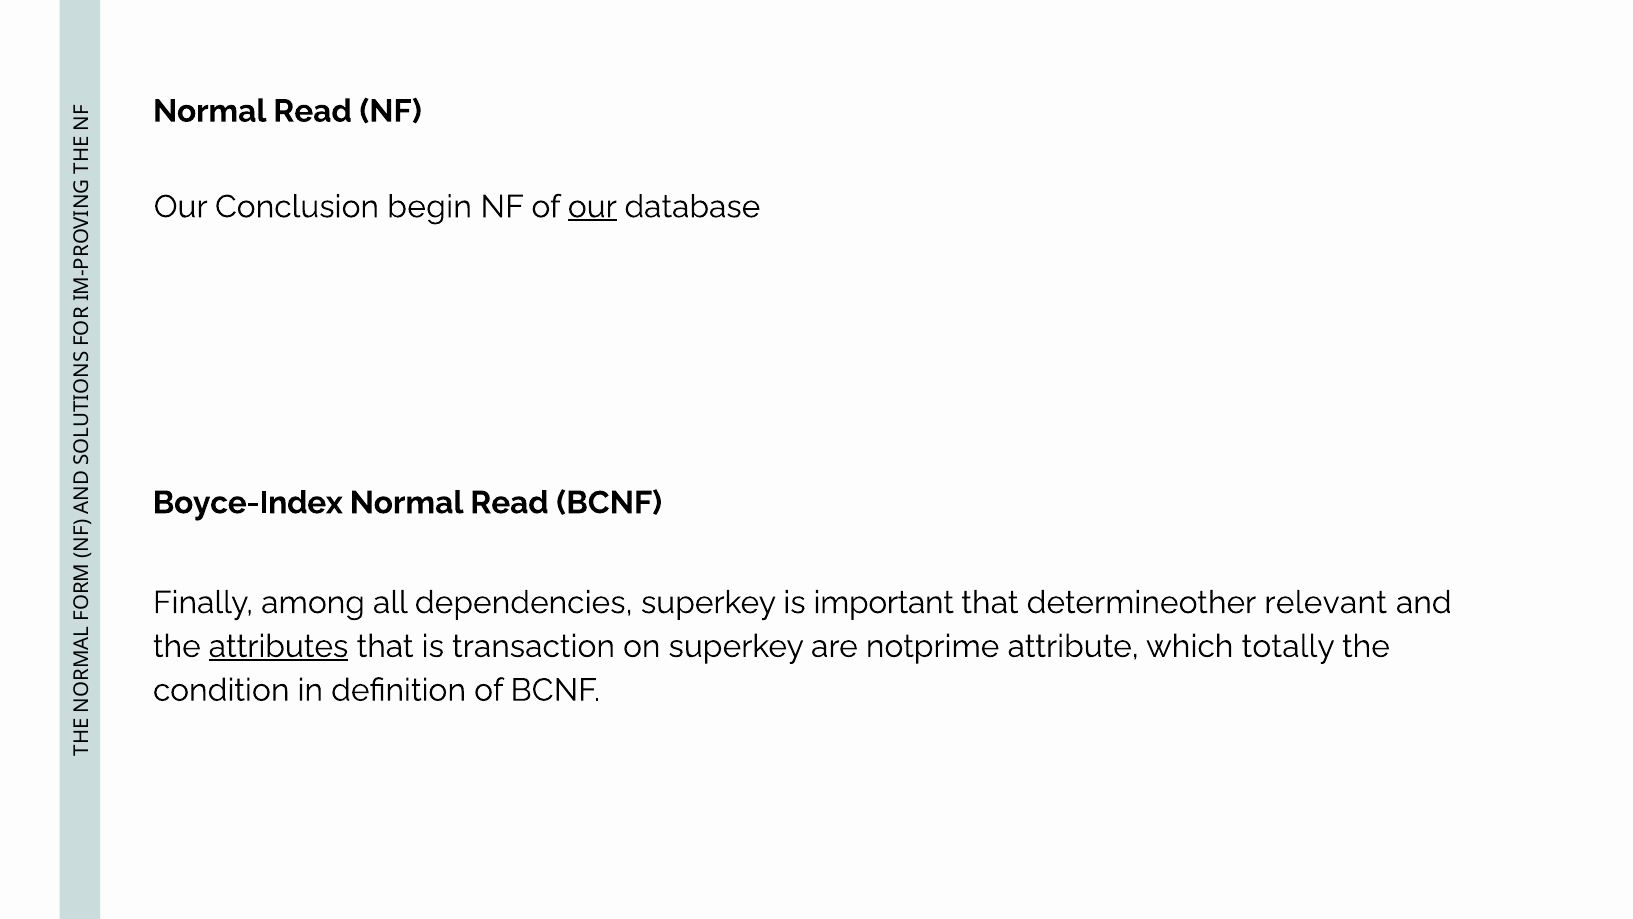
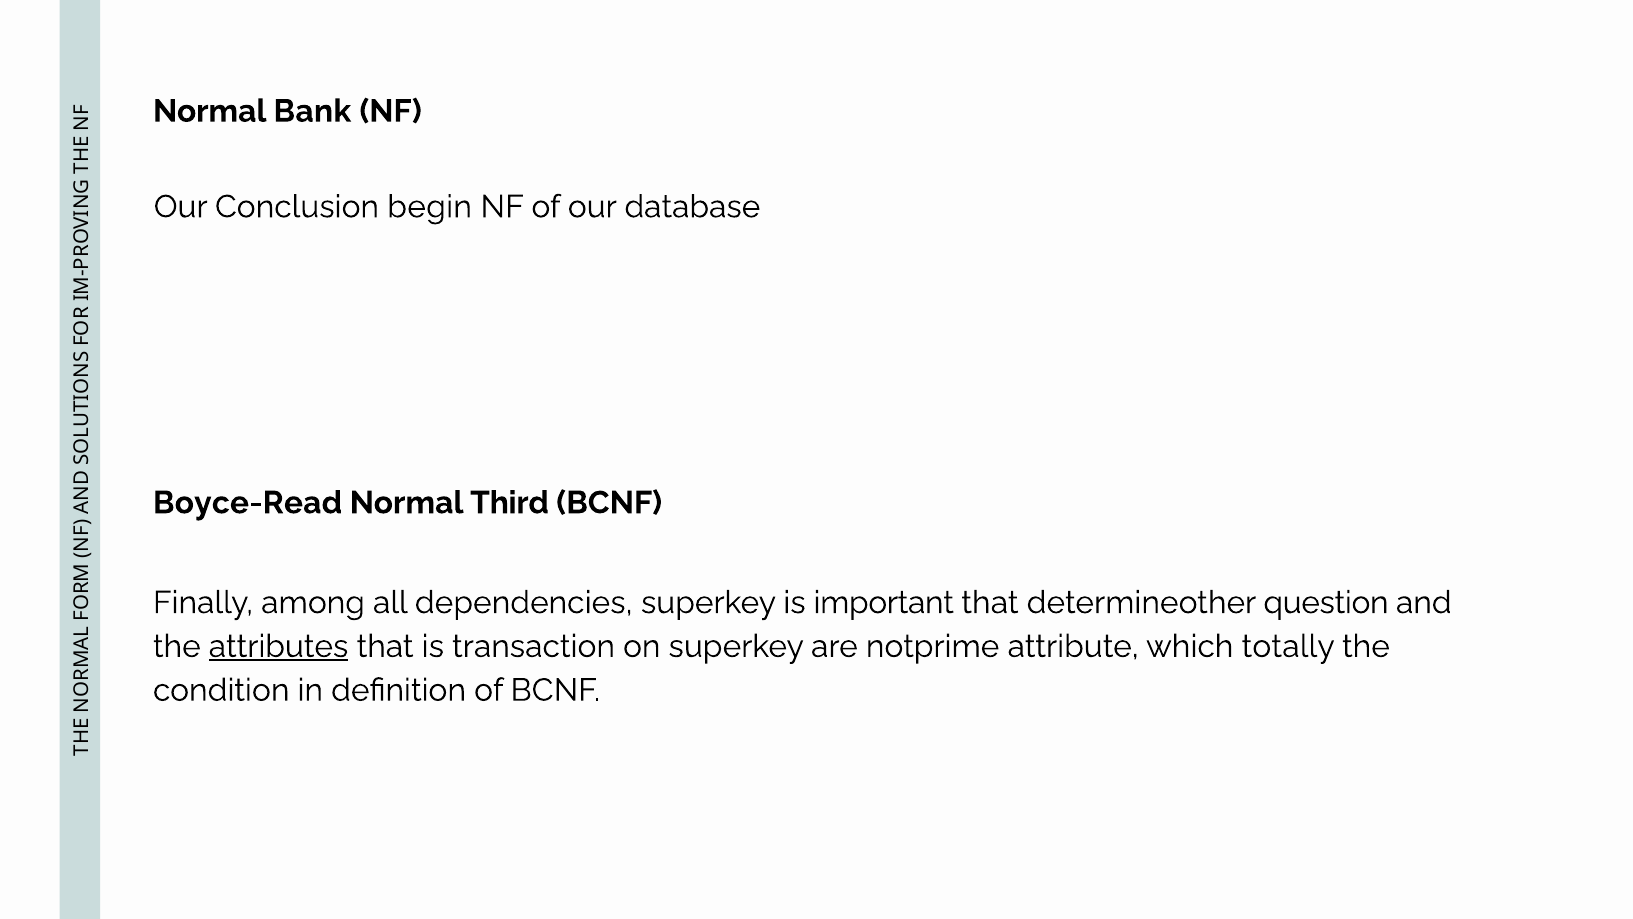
Read at (313, 111): Read -> Bank
our at (592, 207) underline: present -> none
Boyce-Index: Boyce-Index -> Boyce-Read
Read at (509, 503): Read -> Third
relevant: relevant -> question
